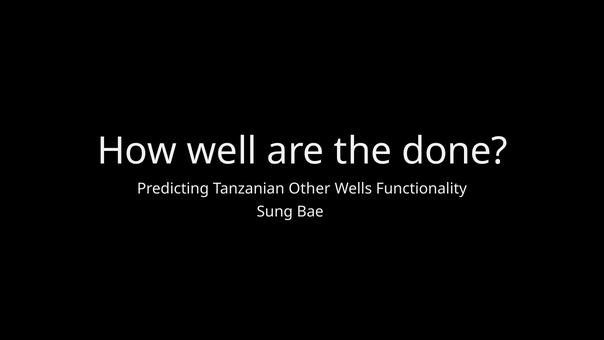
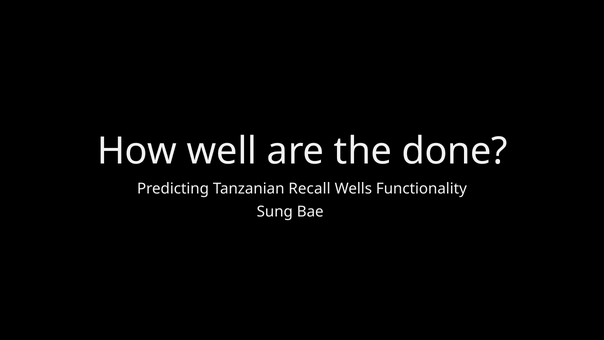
Other: Other -> Recall
